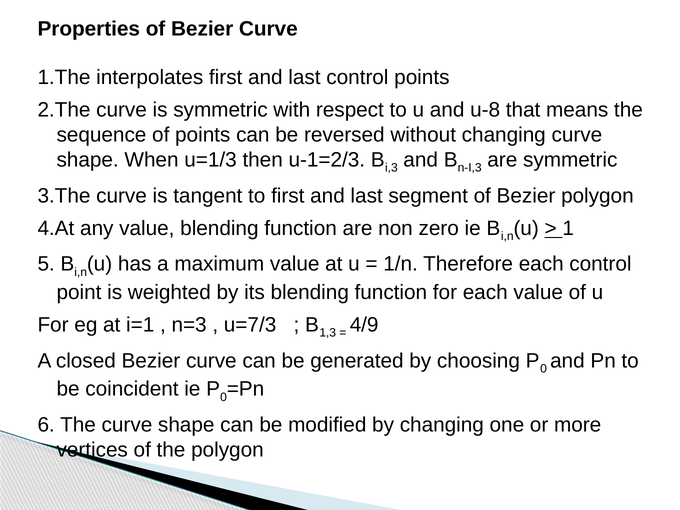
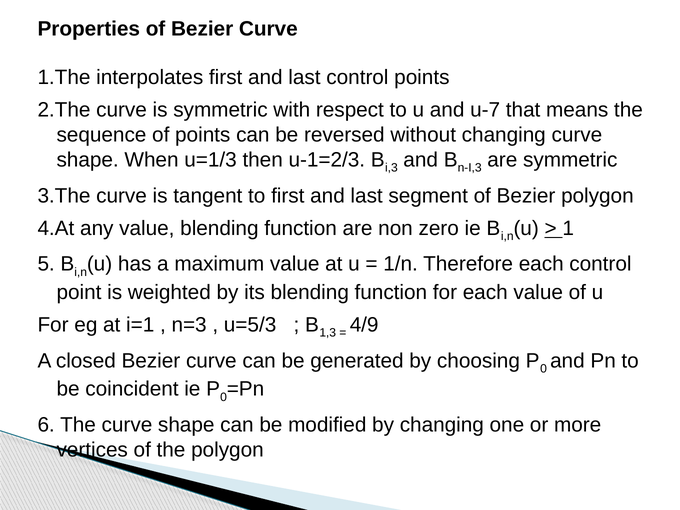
u-8: u-8 -> u-7
u=7/3: u=7/3 -> u=5/3
